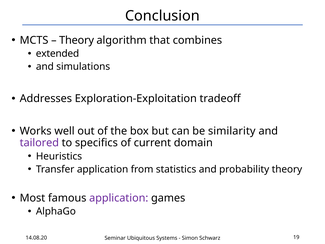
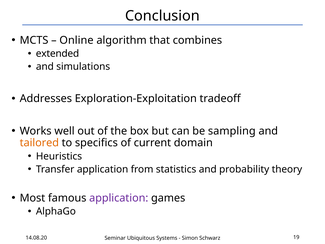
Theory at (77, 40): Theory -> Online
similarity: similarity -> sampling
tailored colour: purple -> orange
